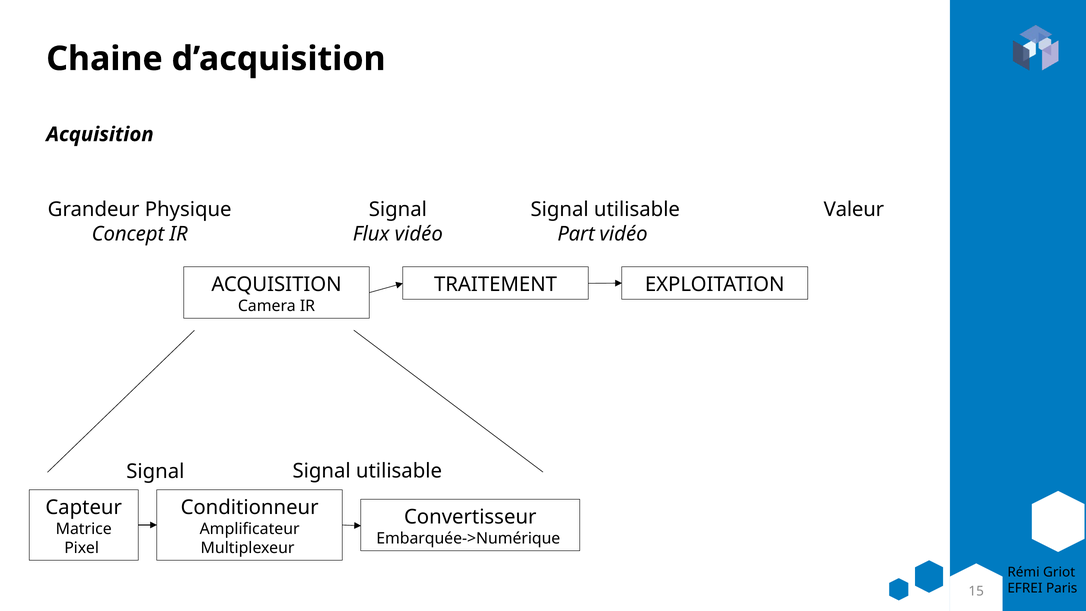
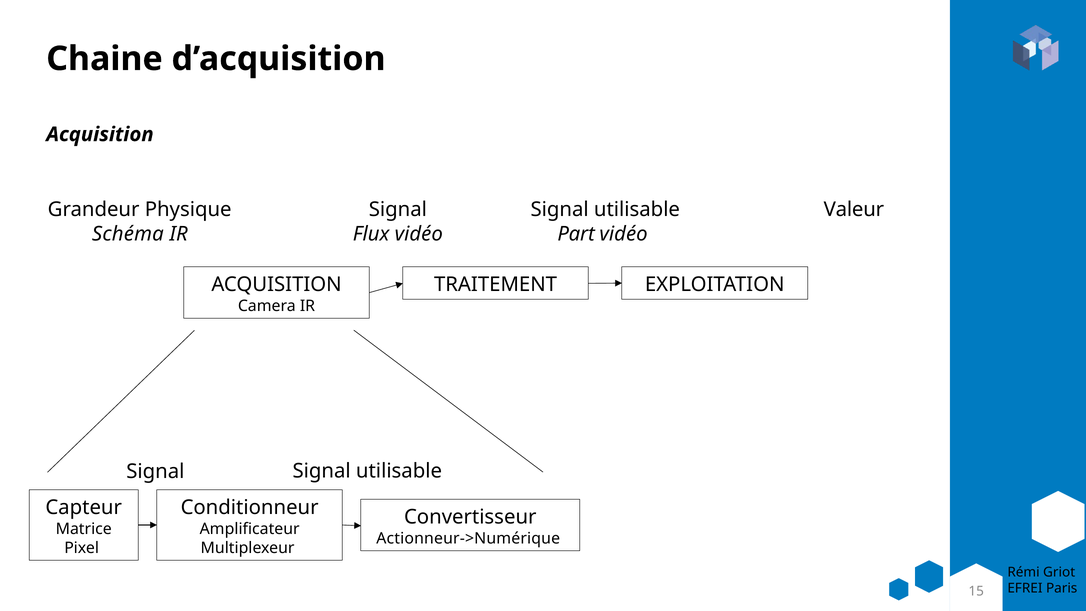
Concept: Concept -> Schéma
Embarquée->Numérique: Embarquée->Numérique -> Actionneur->Numérique
